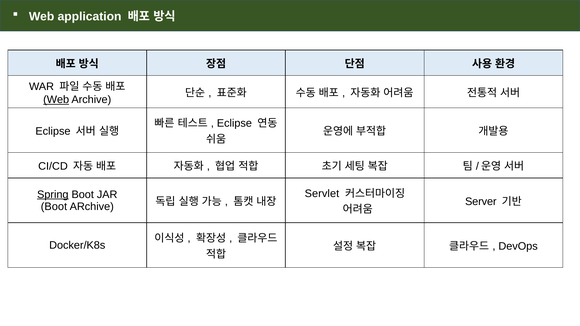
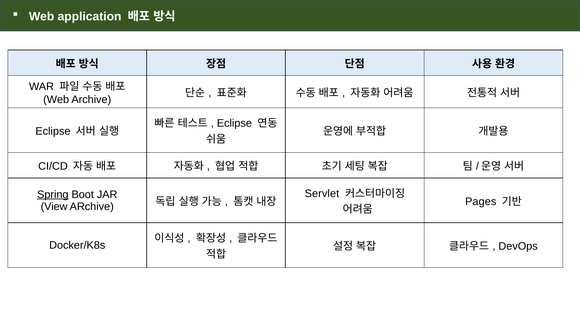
Web at (56, 100) underline: present -> none
Server: Server -> Pages
Boot at (54, 207): Boot -> View
